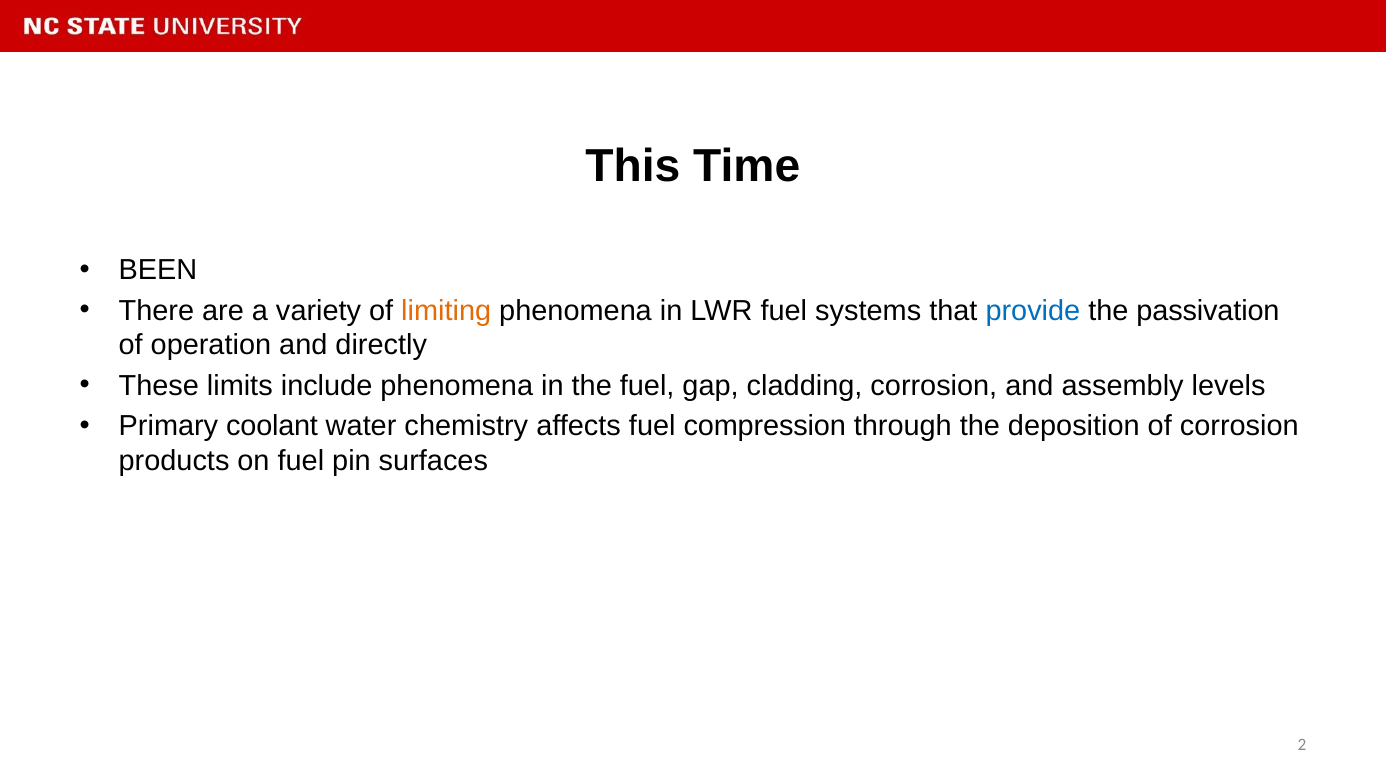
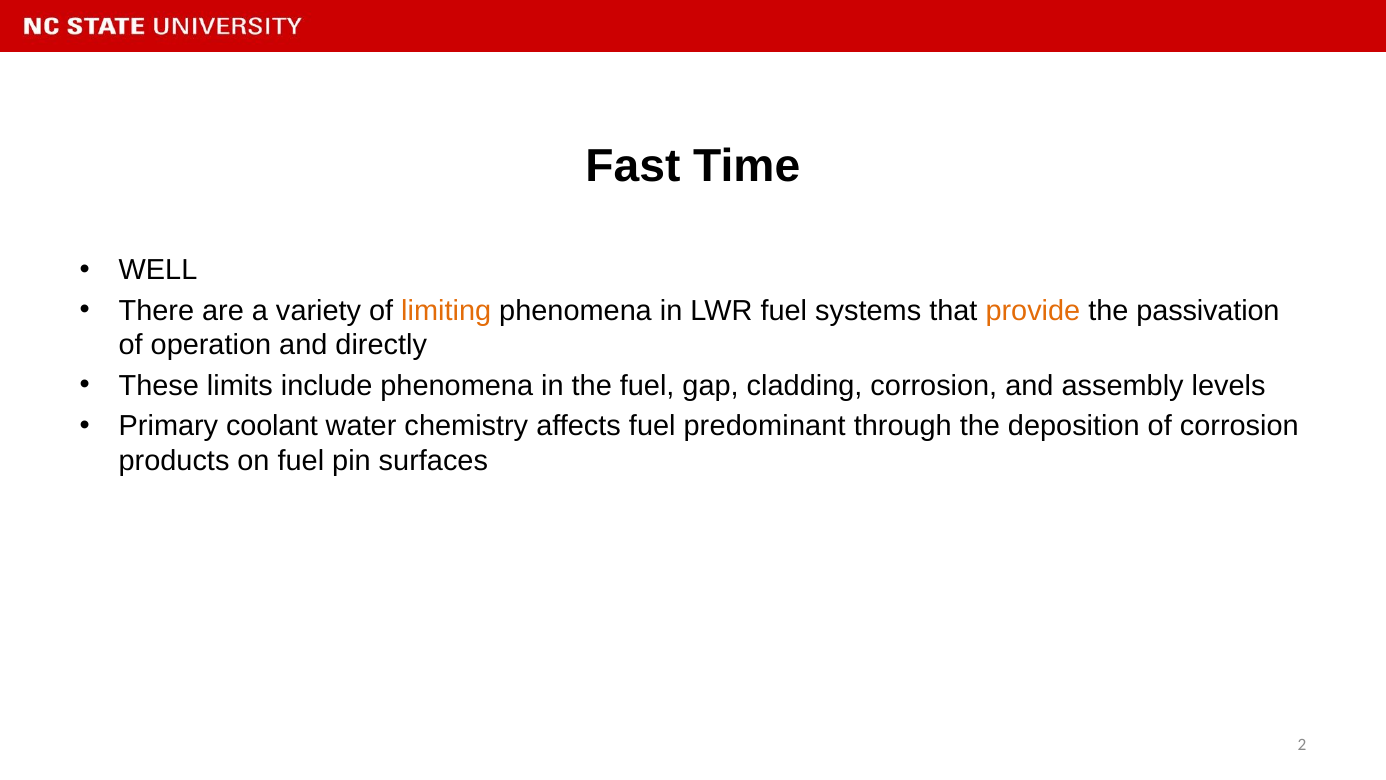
This: This -> Fast
BEEN: BEEN -> WELL
provide colour: blue -> orange
compression: compression -> predominant
